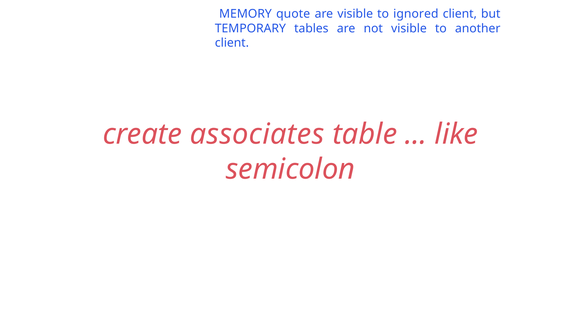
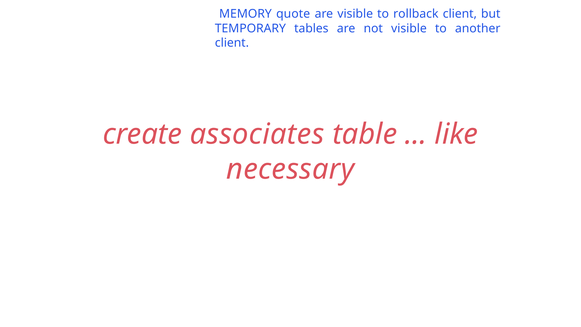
ignored: ignored -> rollback
semicolon: semicolon -> necessary
